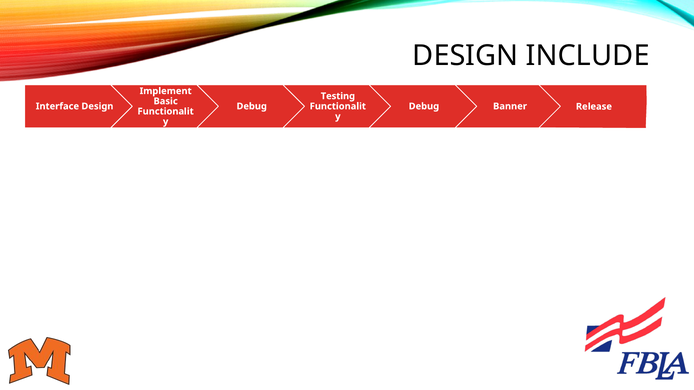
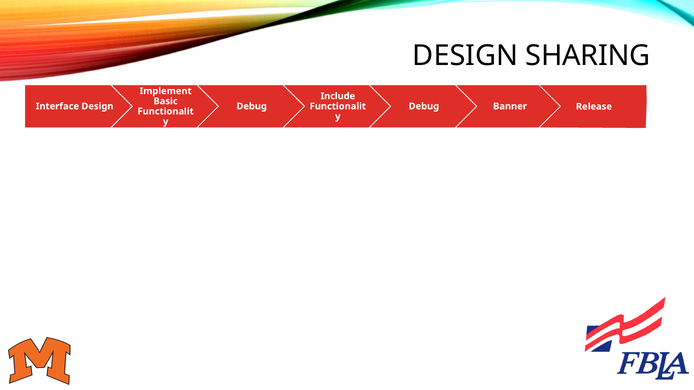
INCLUDE: INCLUDE -> SHARING
Testing: Testing -> Include
